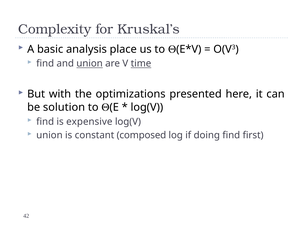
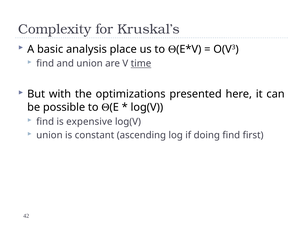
union at (90, 64) underline: present -> none
solution: solution -> possible
composed: composed -> ascending
